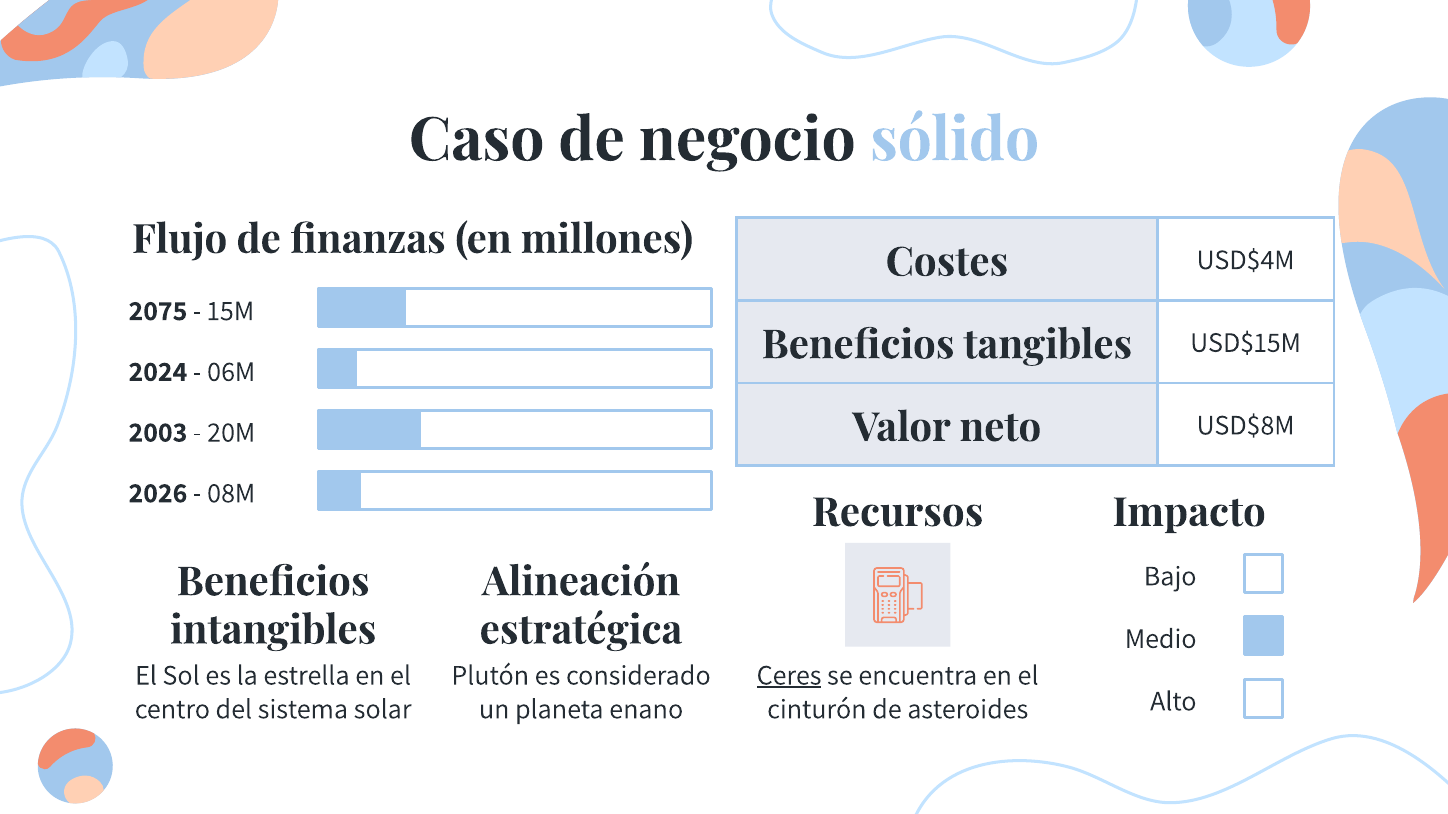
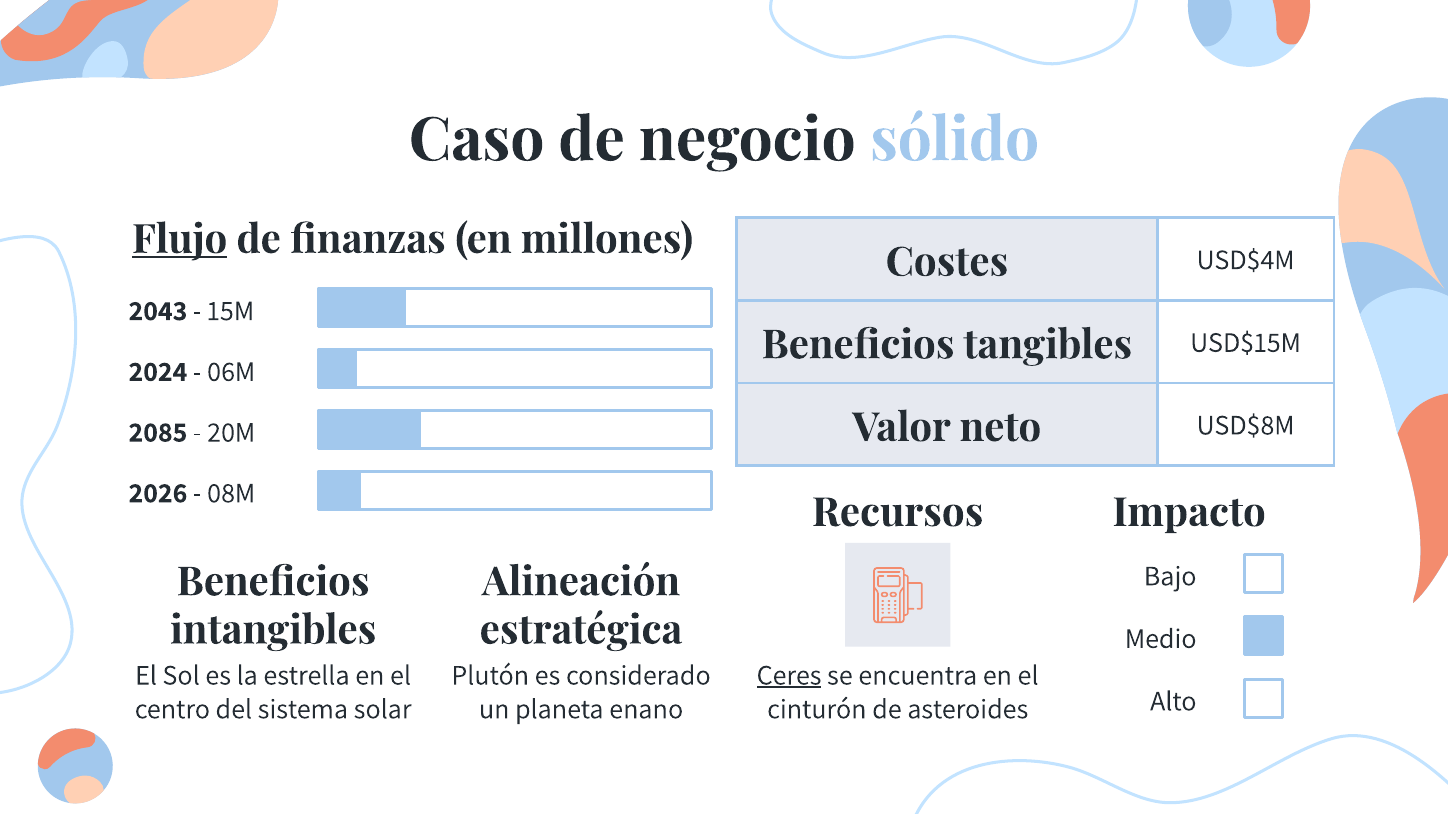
Flujo underline: none -> present
2075: 2075 -> 2043
2003: 2003 -> 2085
